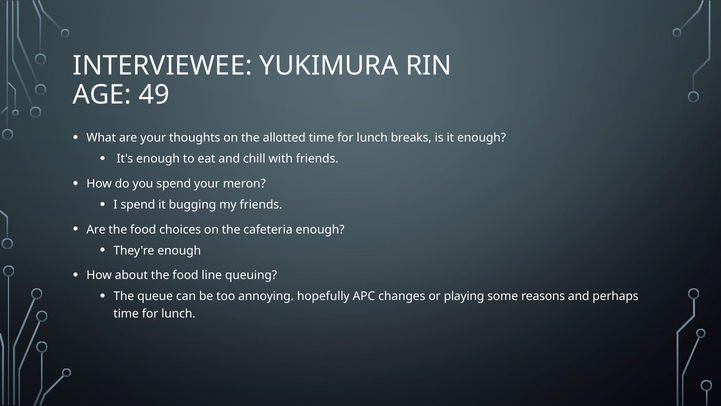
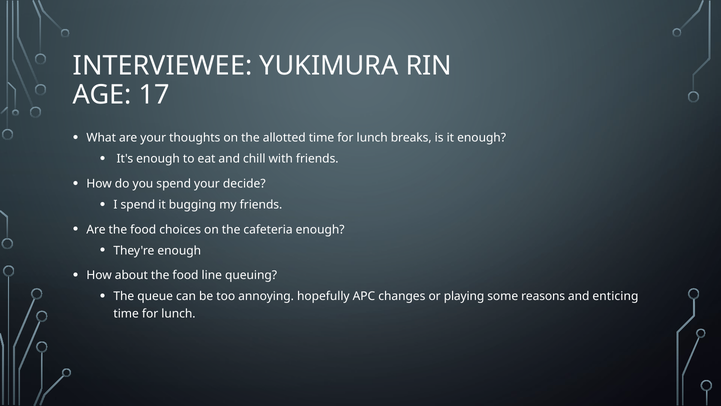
49: 49 -> 17
meron: meron -> decide
perhaps: perhaps -> enticing
